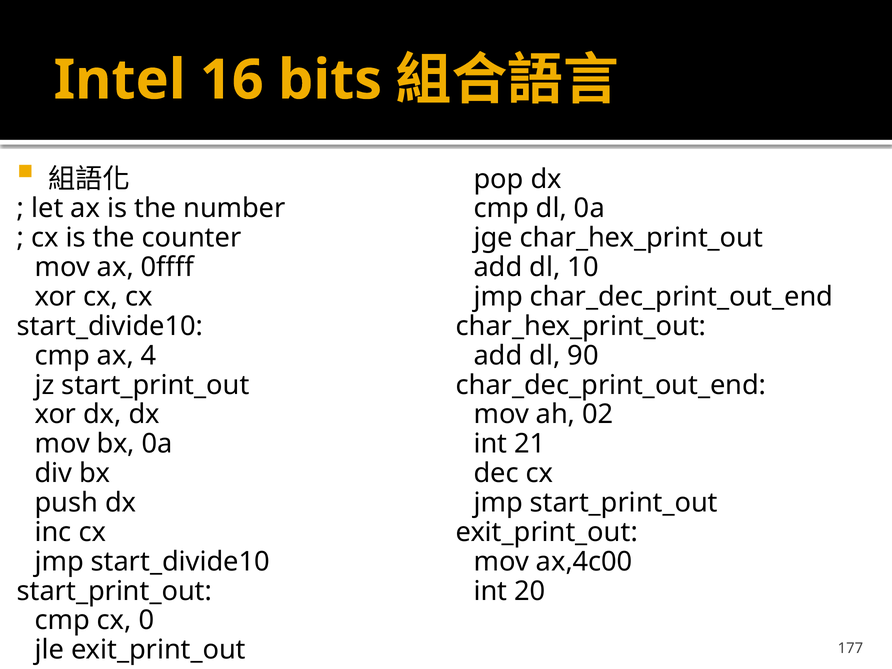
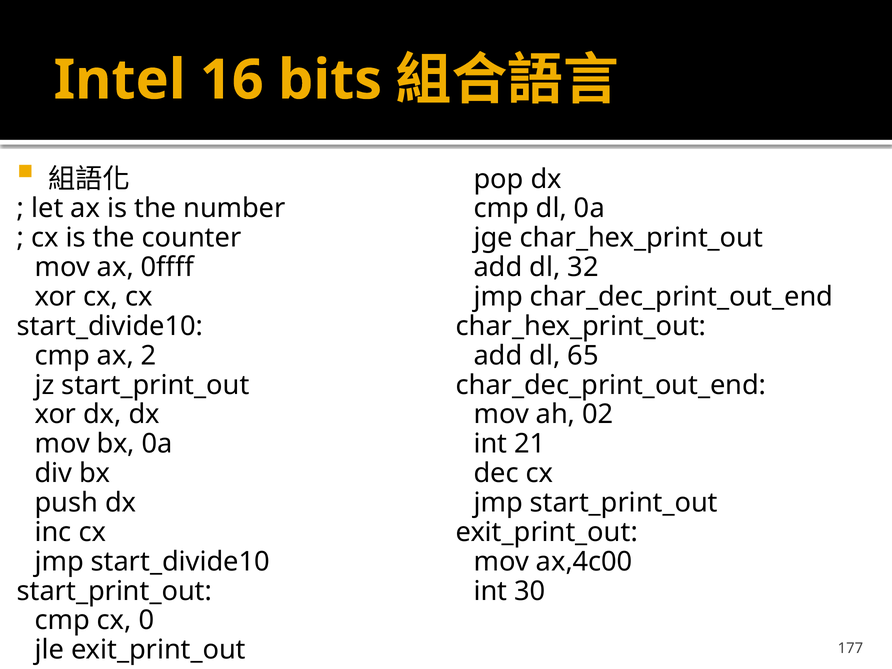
10: 10 -> 32
4: 4 -> 2
90: 90 -> 65
20: 20 -> 30
